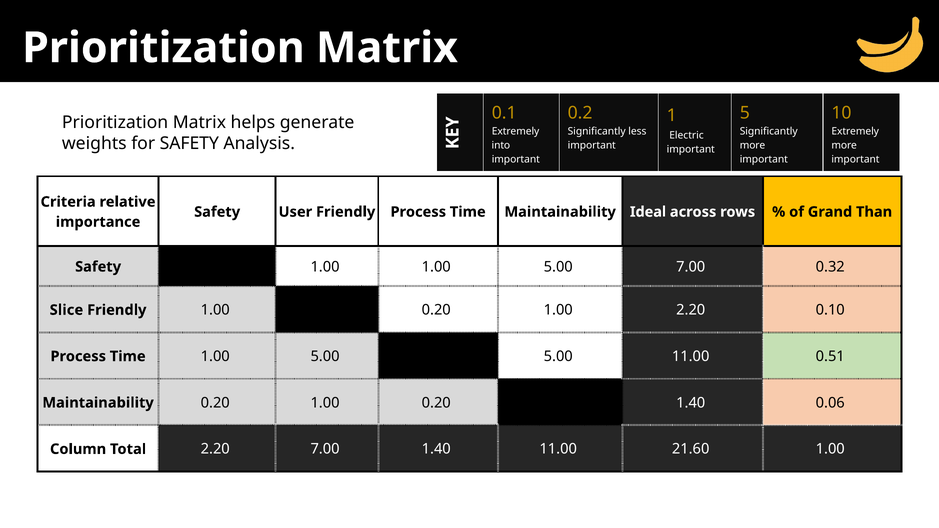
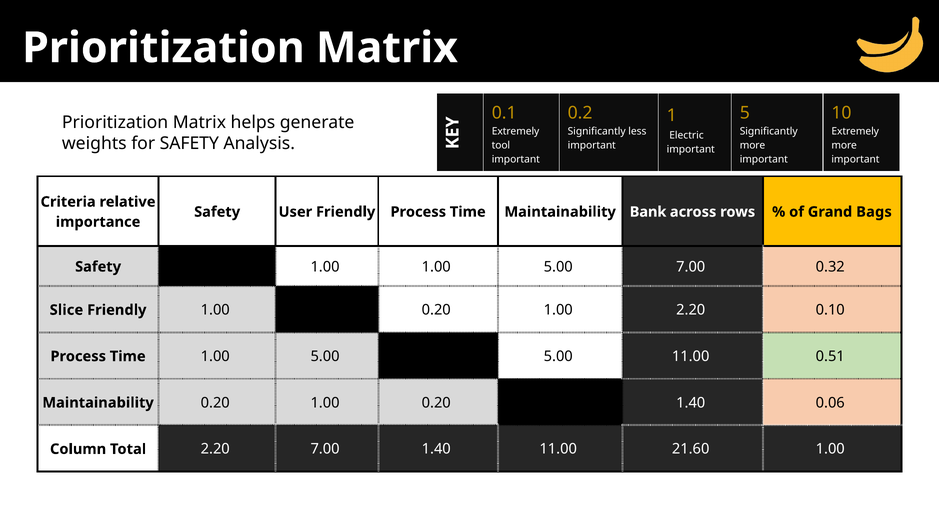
into: into -> tool
Ideal: Ideal -> Bank
Than: Than -> Bags
